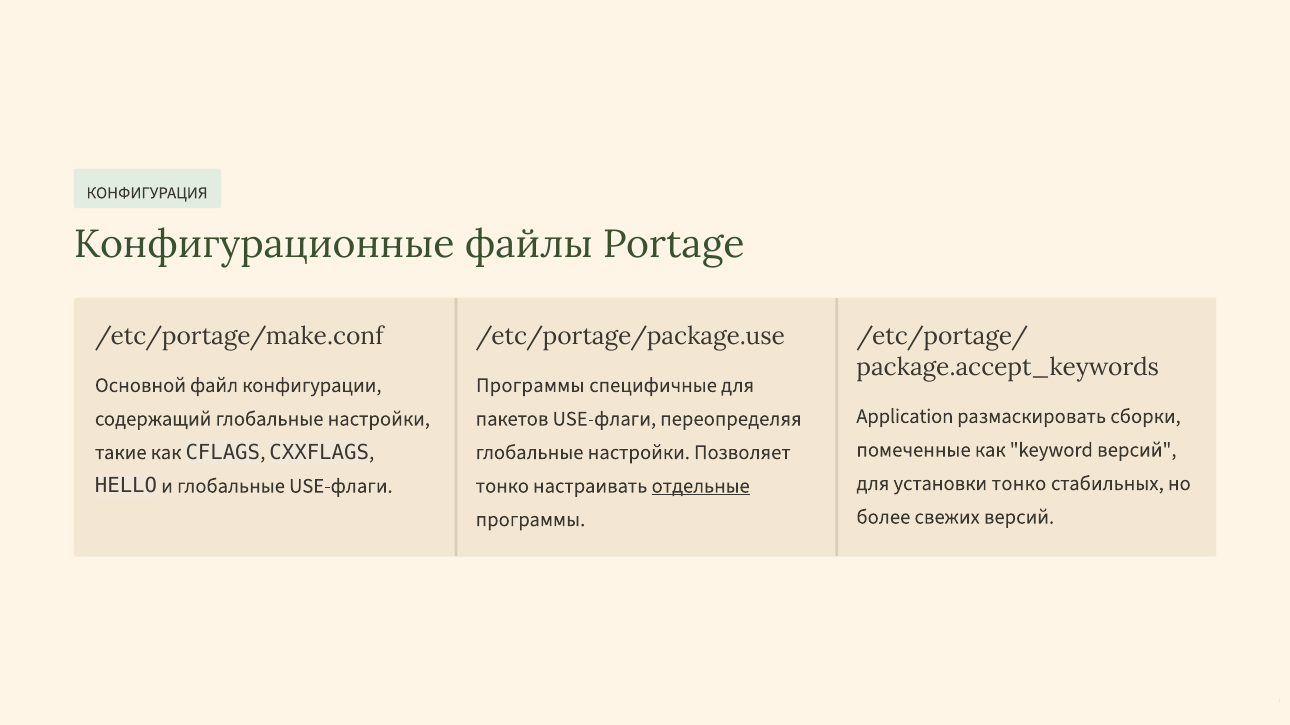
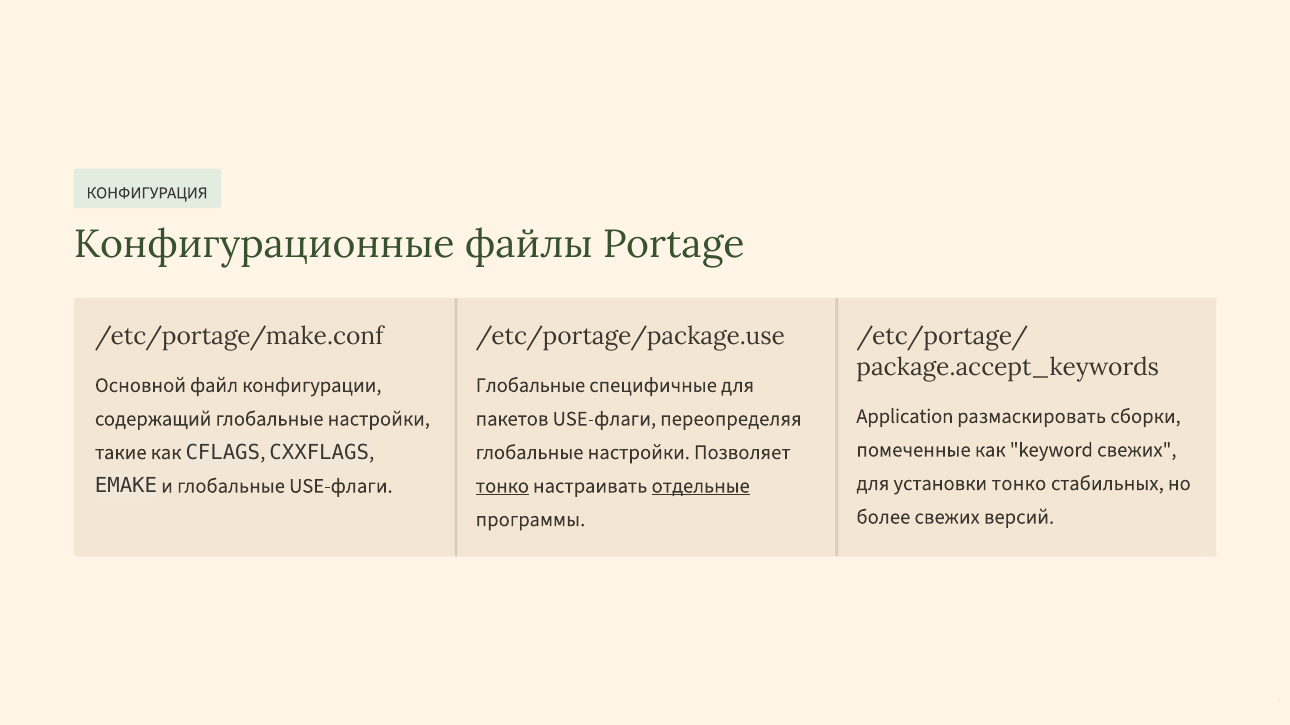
Программы at (530, 385): Программы -> Глобальные
keyword версий: версий -> свежих
HELLO: HELLO -> EMAKE
тонко at (502, 486) underline: none -> present
